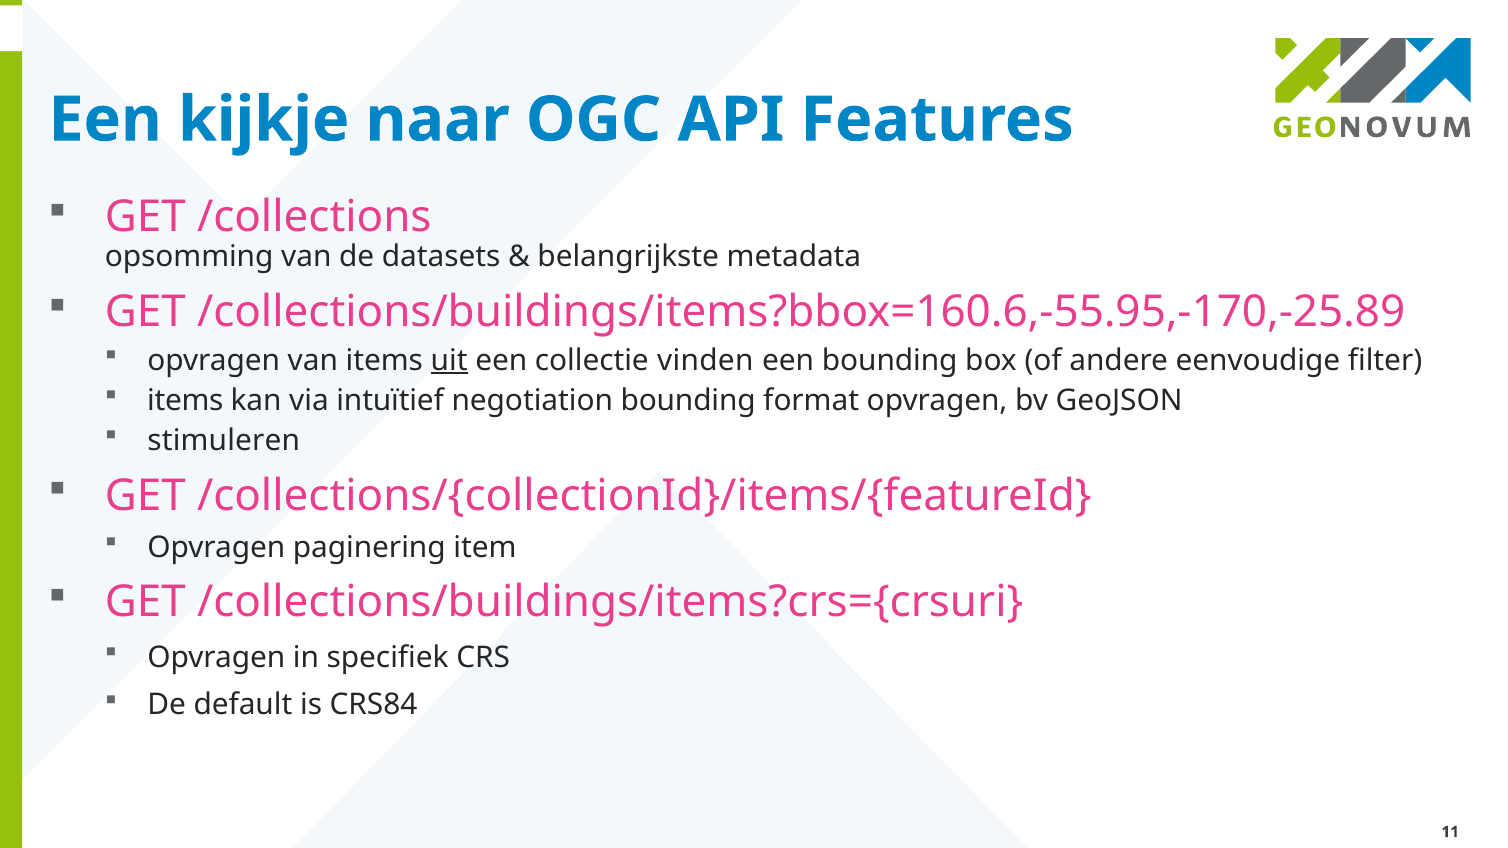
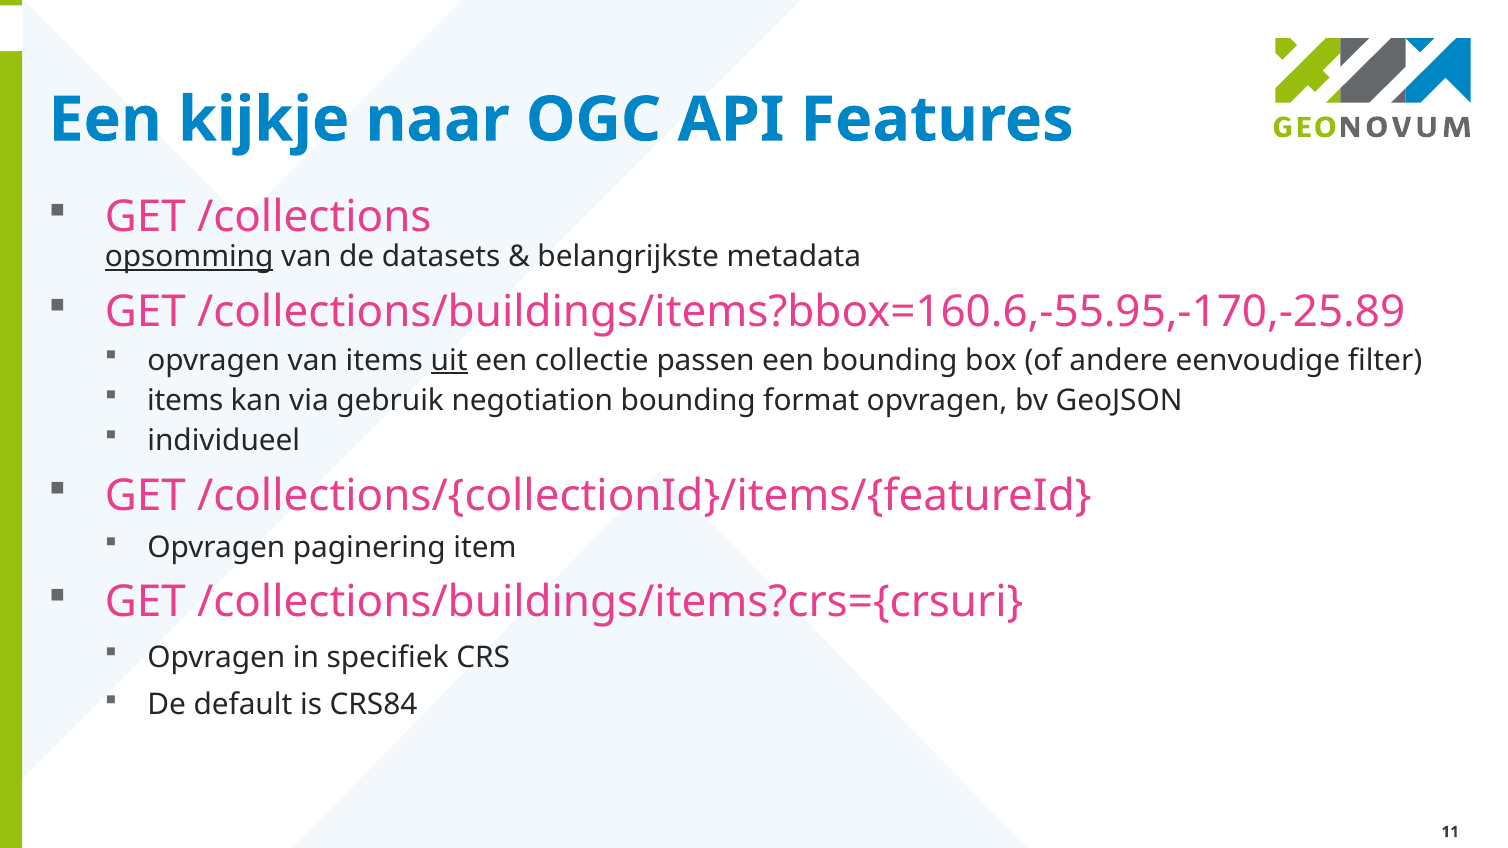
opsomming underline: none -> present
vinden: vinden -> passen
intuïtief: intuïtief -> gebruik
stimuleren: stimuleren -> individueel
